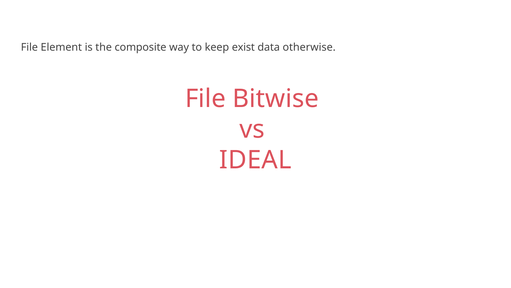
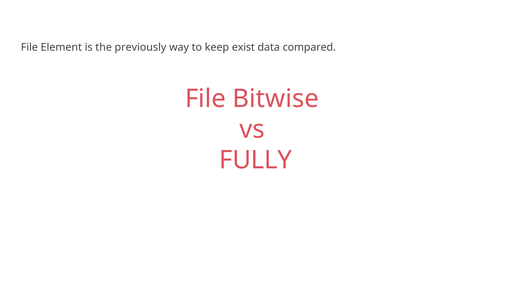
composite: composite -> previously
otherwise: otherwise -> compared
IDEAL: IDEAL -> FULLY
